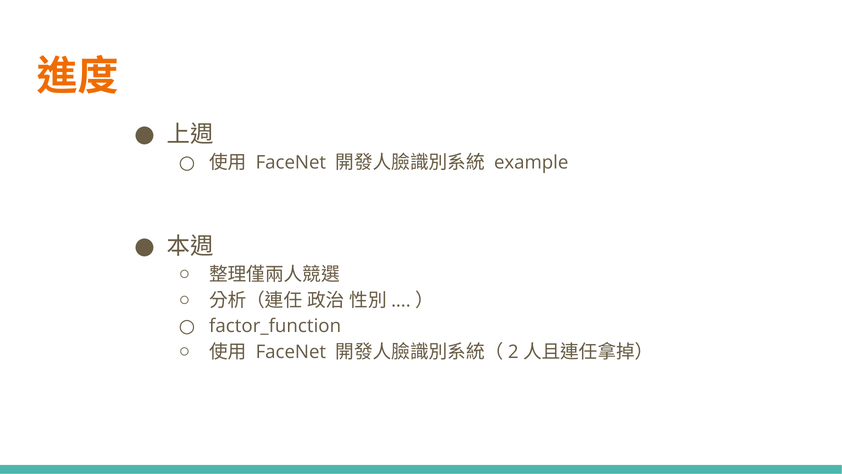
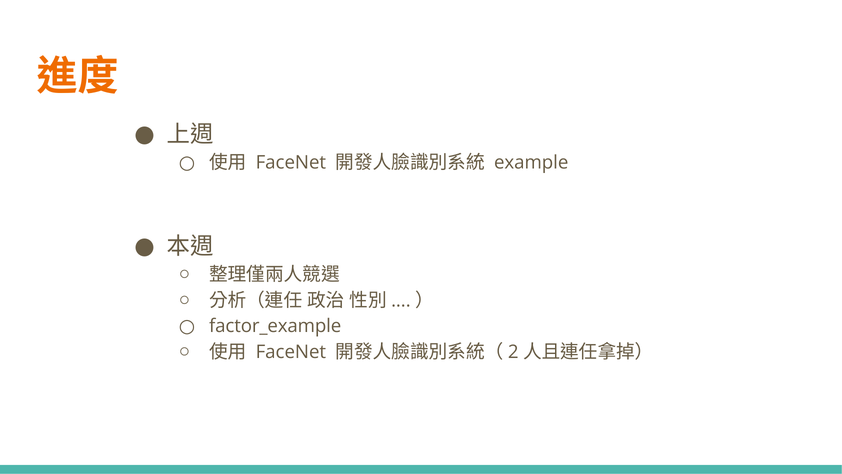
factor_function: factor_function -> factor_example
